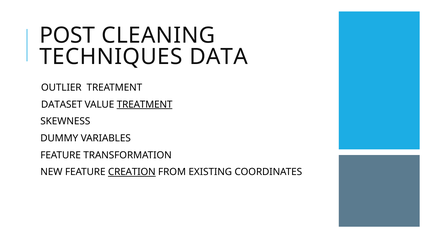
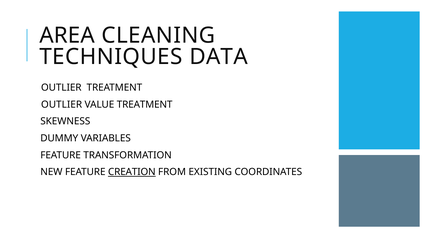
POST: POST -> AREA
DATASET at (62, 105): DATASET -> OUTLIER
TREATMENT at (145, 105) underline: present -> none
